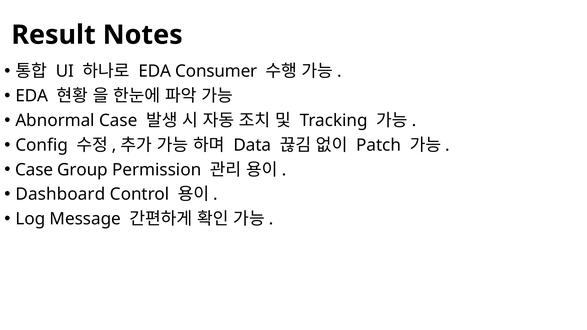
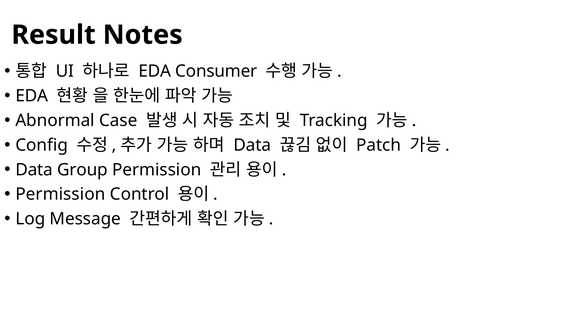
Case at (34, 170): Case -> Data
Dashboard at (60, 194): Dashboard -> Permission
